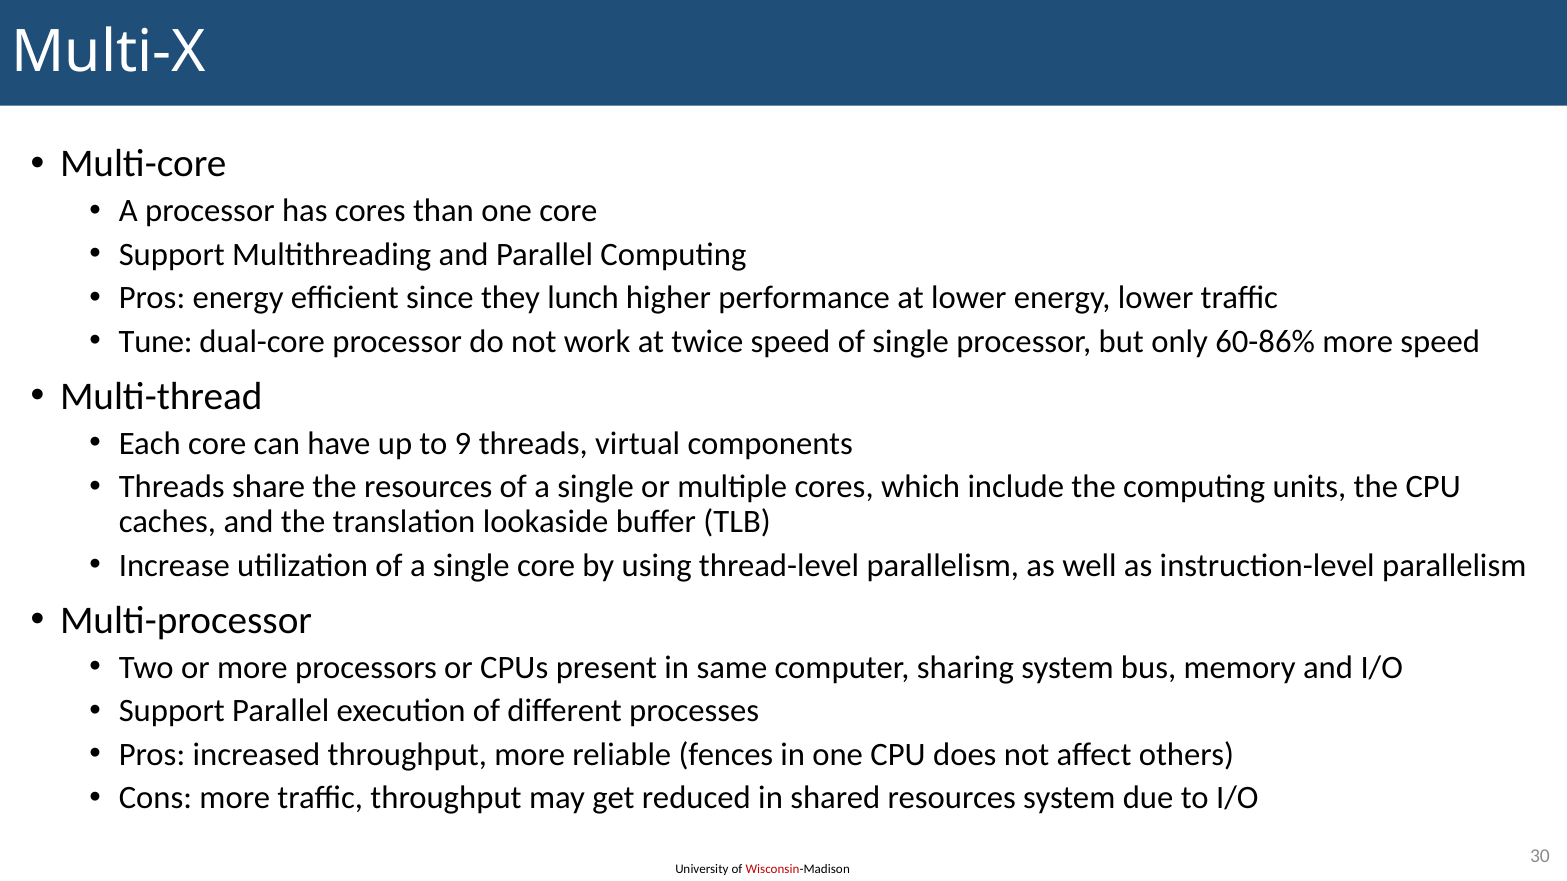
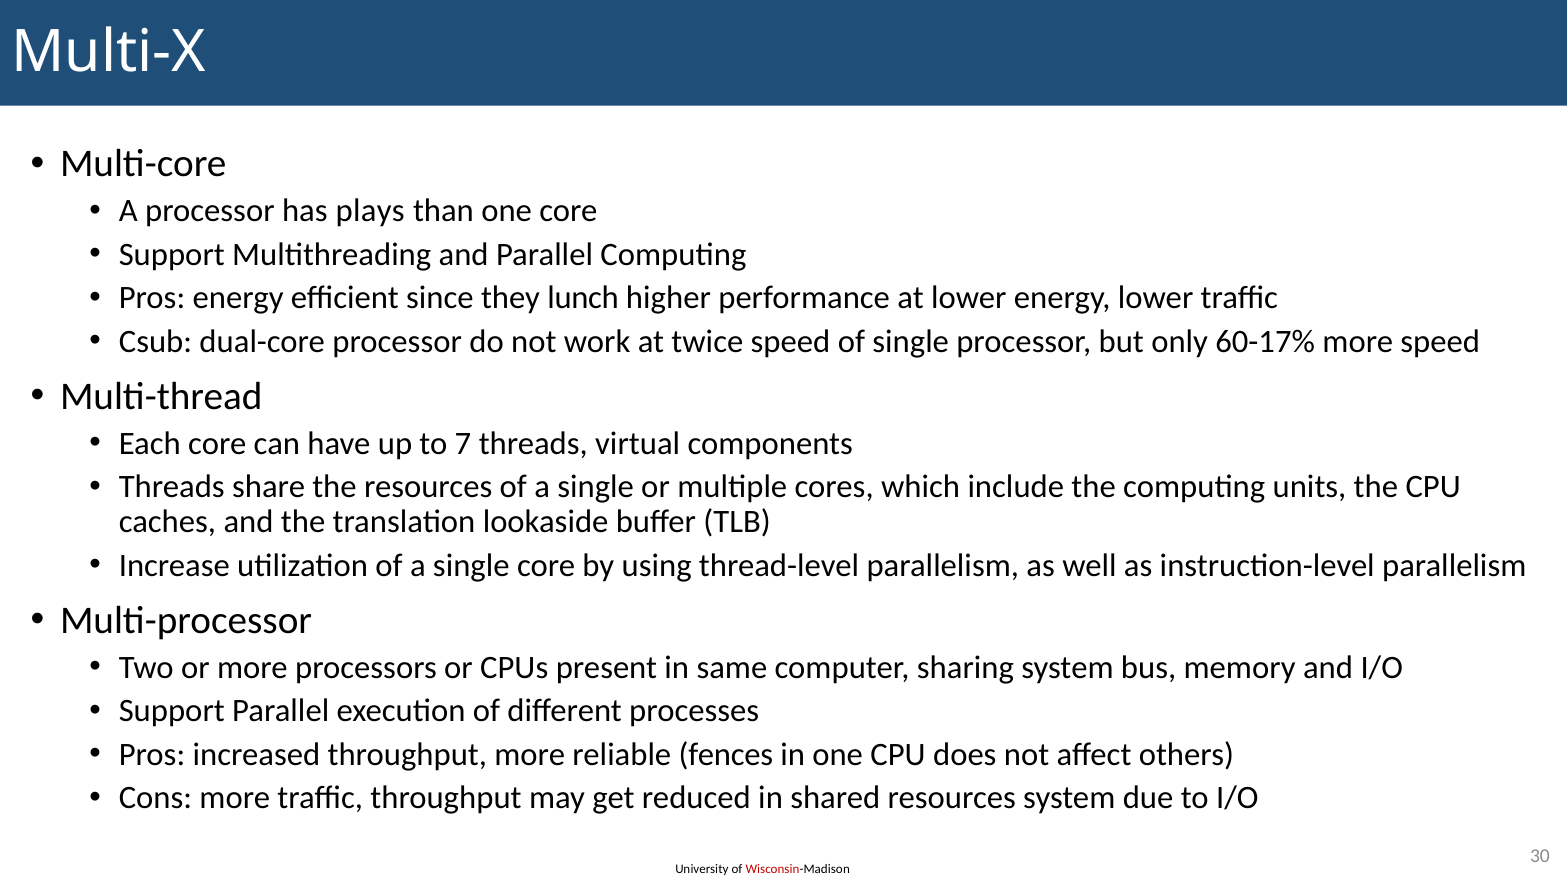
has cores: cores -> plays
Tune: Tune -> Csub
60-86%: 60-86% -> 60-17%
9: 9 -> 7
